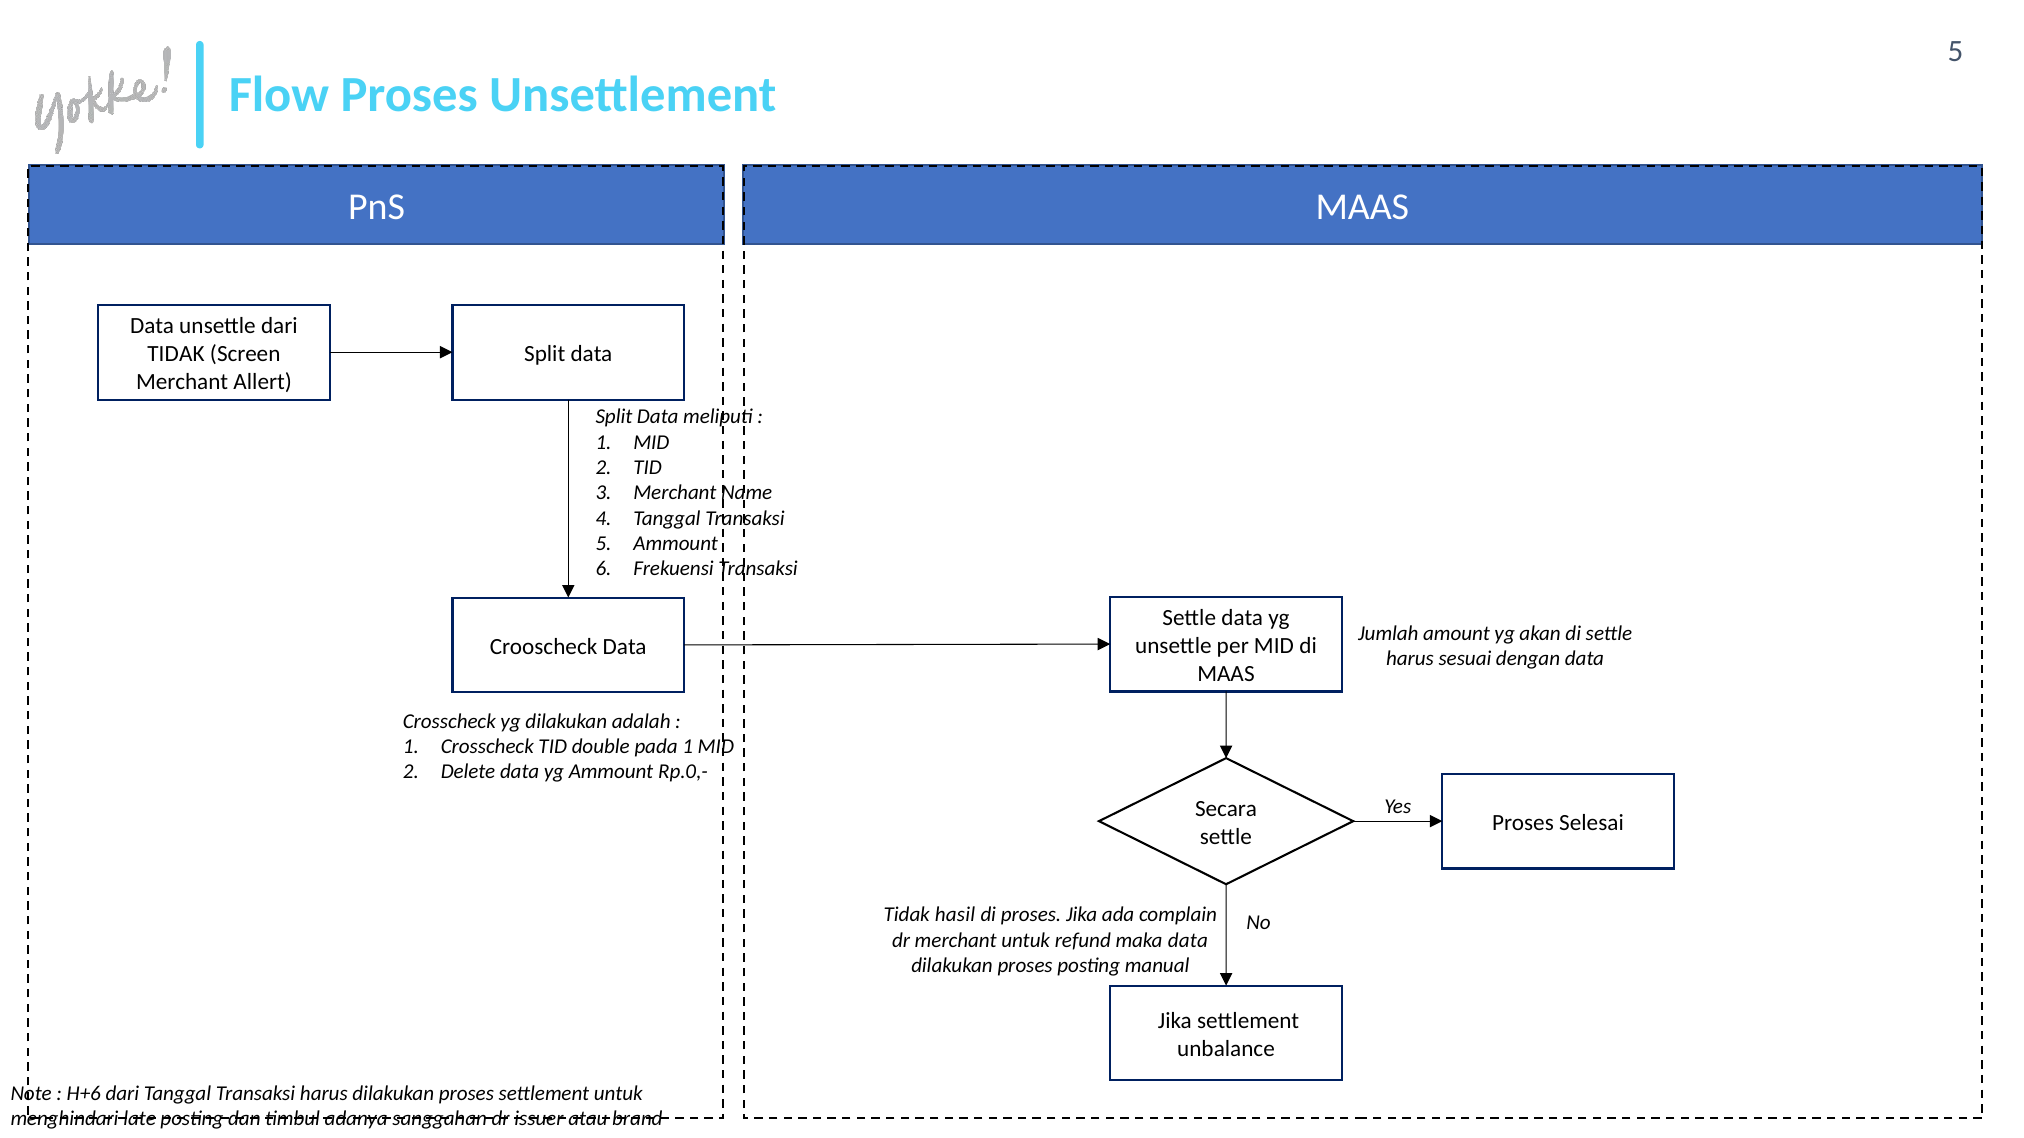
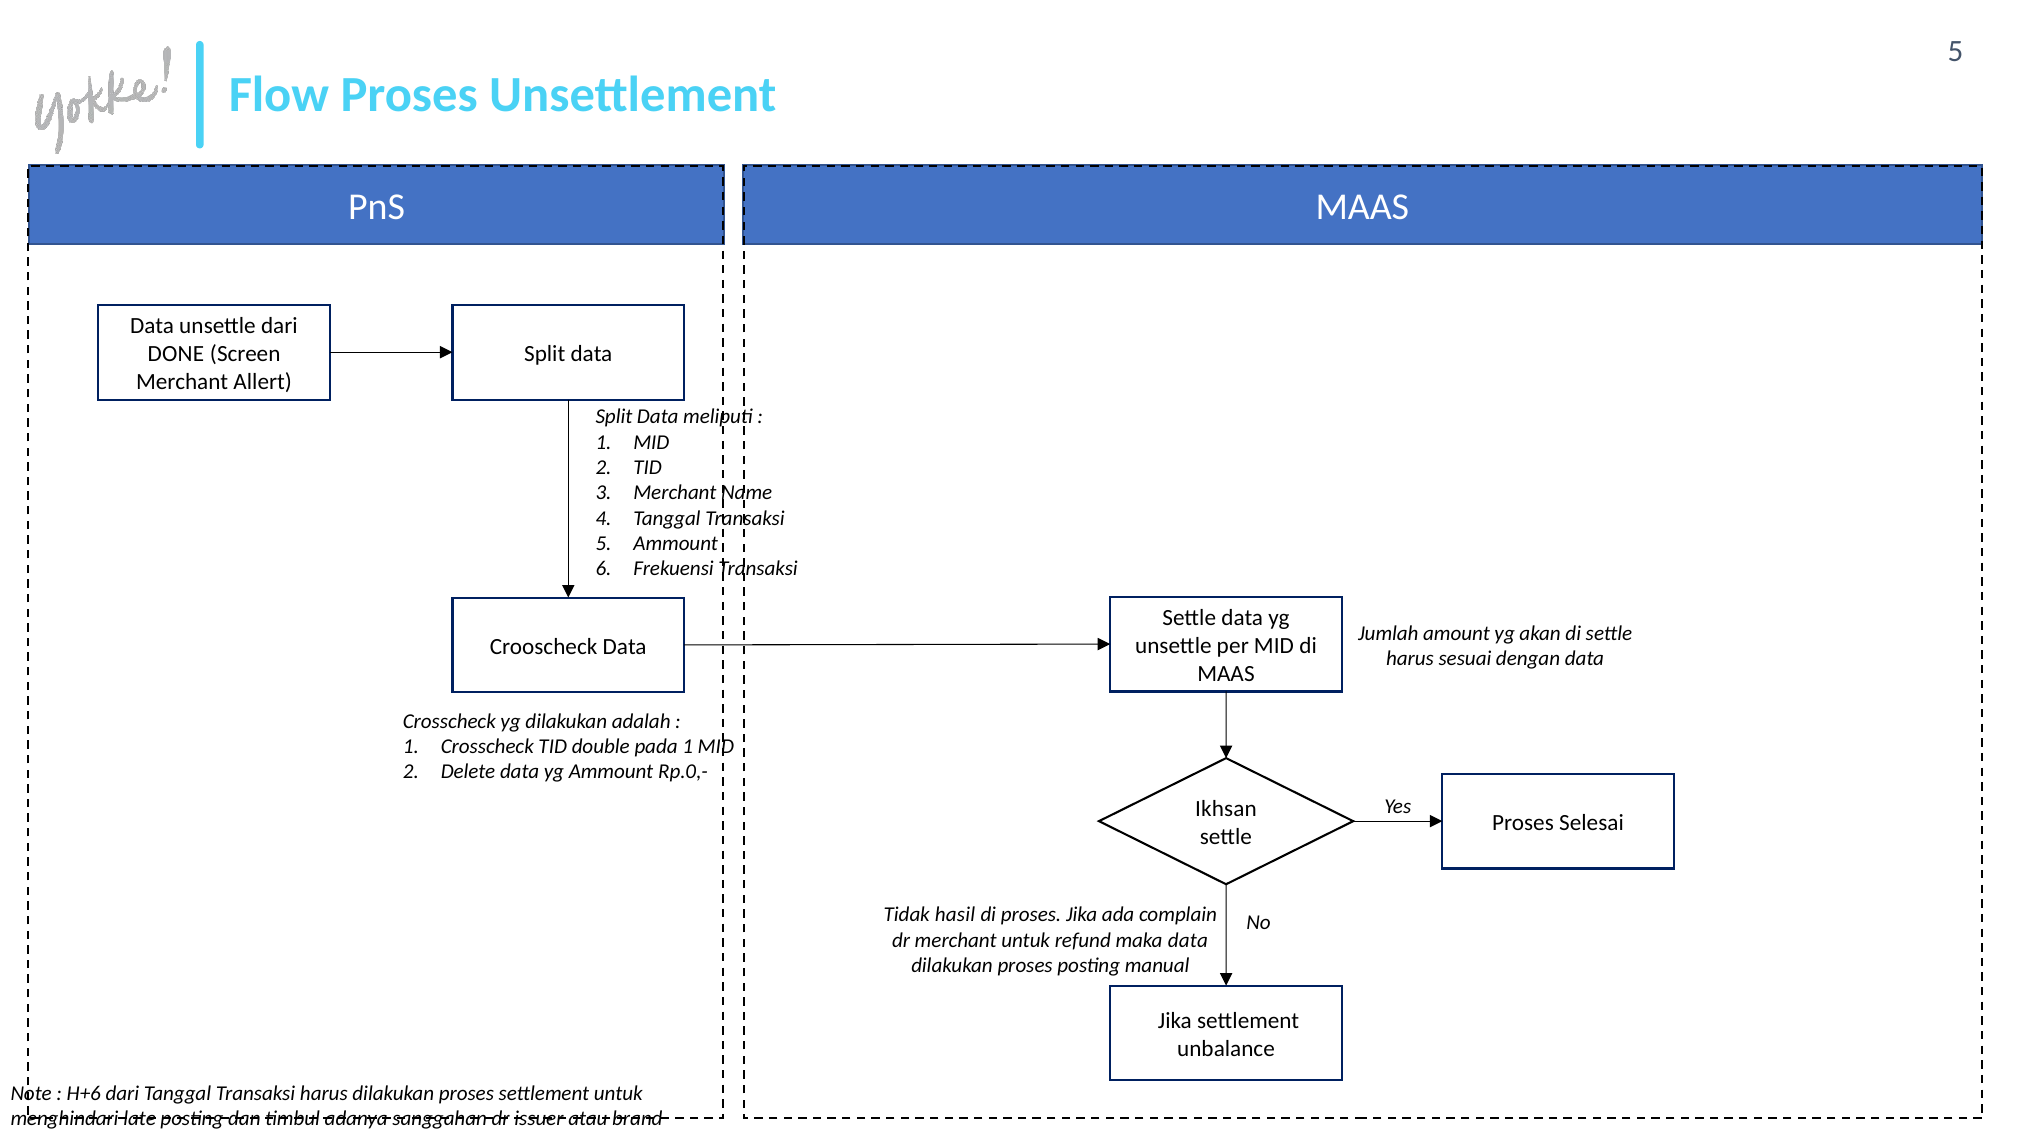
TIDAK at (176, 354): TIDAK -> DONE
Secara: Secara -> Ikhsan
